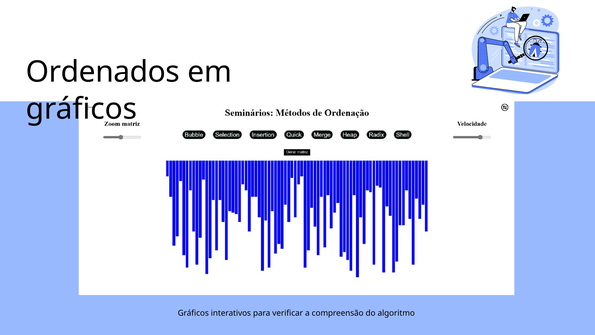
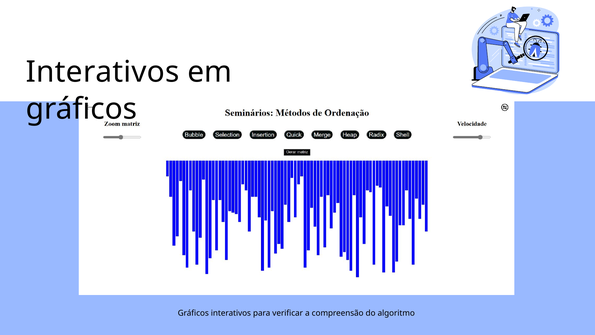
Ordenados at (103, 72): Ordenados -> Interativos
